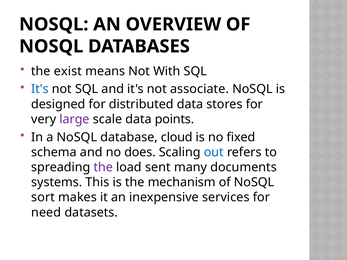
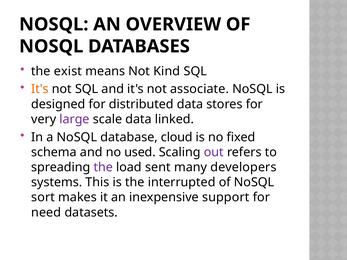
With: With -> Kind
It's at (40, 89) colour: blue -> orange
points: points -> linked
does: does -> used
out colour: blue -> purple
documents: documents -> developers
mechanism: mechanism -> interrupted
services: services -> support
